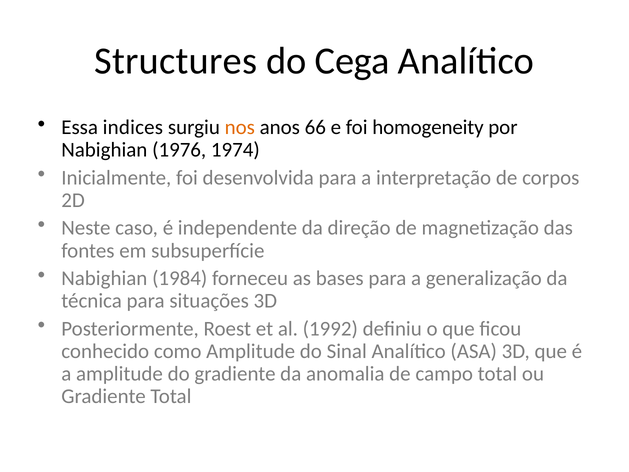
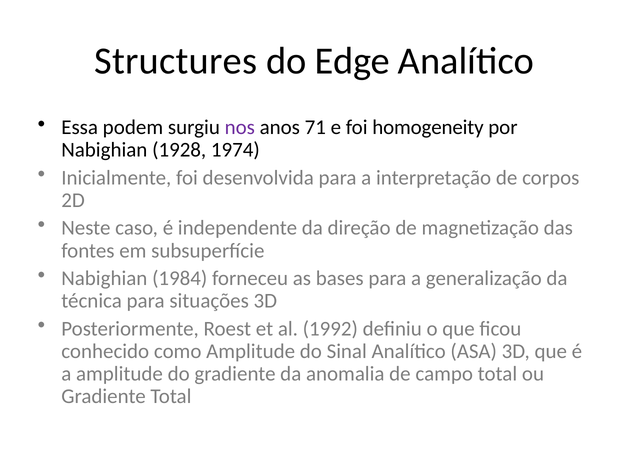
Cega: Cega -> Edge
indices: indices -> podem
nos colour: orange -> purple
66: 66 -> 71
1976: 1976 -> 1928
